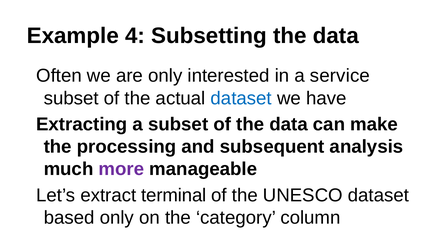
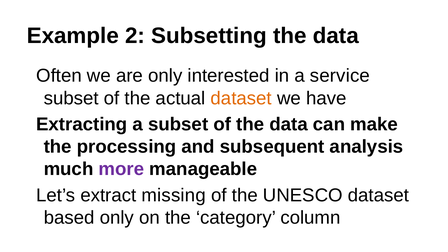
4: 4 -> 2
dataset at (241, 98) colour: blue -> orange
terminal: terminal -> missing
